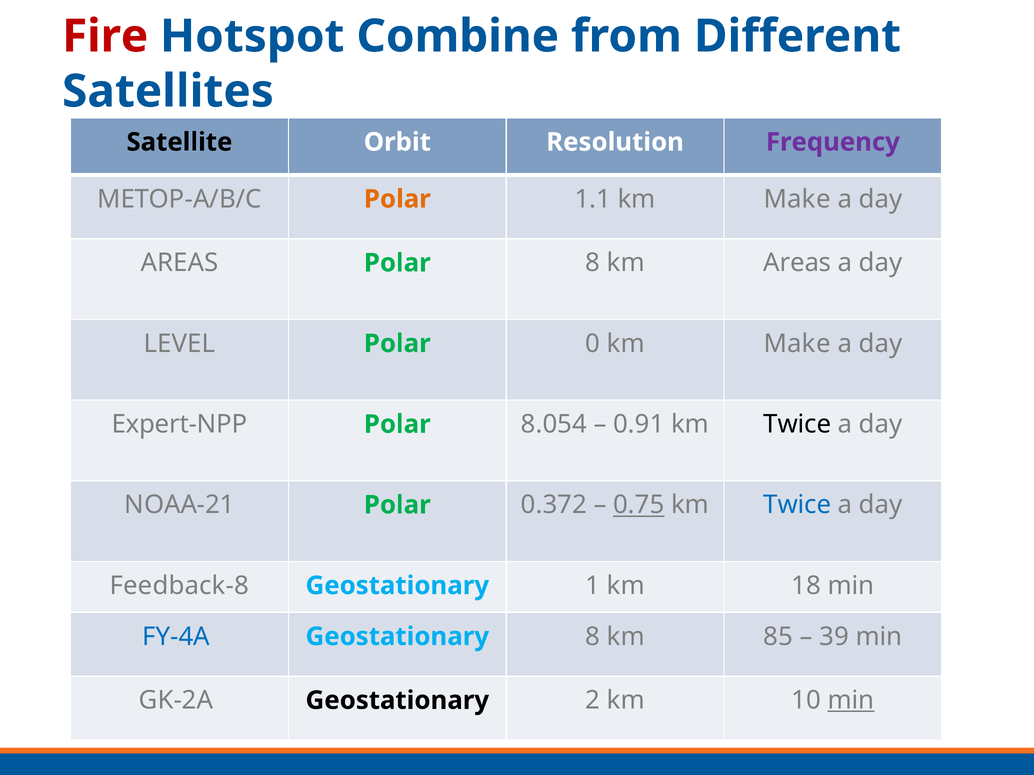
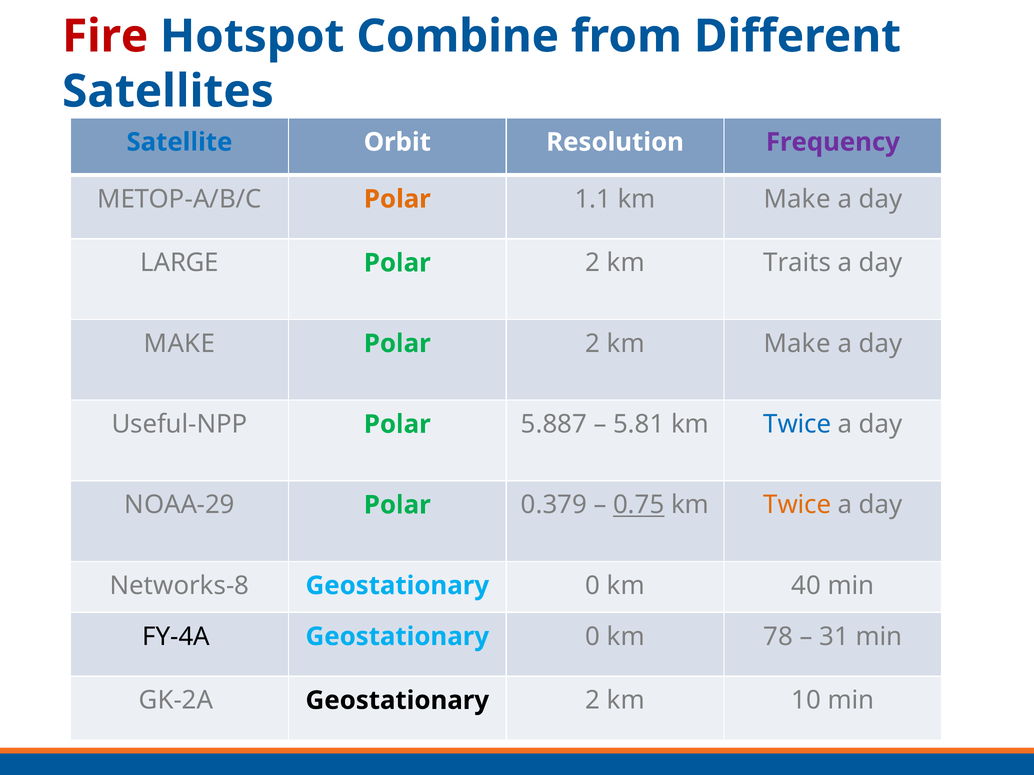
Satellite colour: black -> blue
AREAS at (180, 263): AREAS -> LARGE
8 at (593, 263): 8 -> 2
km Areas: Areas -> Traits
LEVEL at (180, 344): LEVEL -> MAKE
0 at (593, 344): 0 -> 2
Expert-NPP: Expert-NPP -> Useful-NPP
8.054: 8.054 -> 5.887
0.91: 0.91 -> 5.81
Twice at (797, 425) colour: black -> blue
NOAA-21: NOAA-21 -> NOAA-29
0.372: 0.372 -> 0.379
Twice at (797, 505) colour: blue -> orange
Feedback-8: Feedback-8 -> Networks-8
1 at (593, 586): 1 -> 0
18: 18 -> 40
FY-4A colour: blue -> black
8 at (593, 637): 8 -> 0
85: 85 -> 78
39: 39 -> 31
min at (851, 701) underline: present -> none
